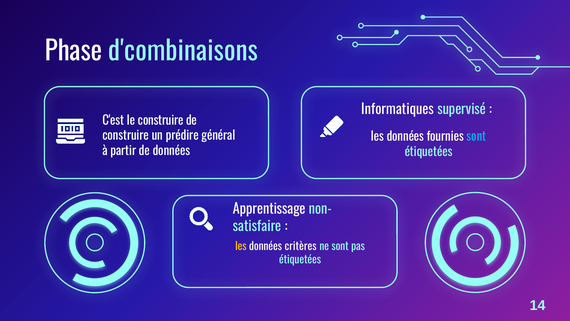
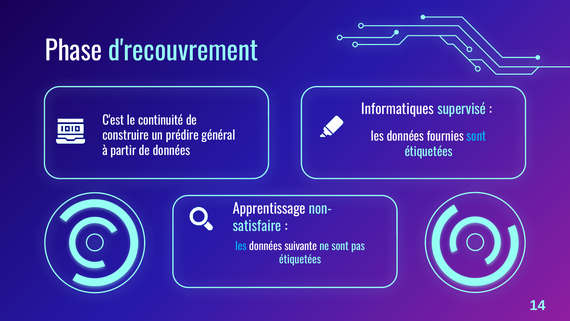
d'combinaisons: d'combinaisons -> d'recouvrement
le construire: construire -> continuité
les at (241, 246) colour: yellow -> light blue
critères: critères -> suivante
